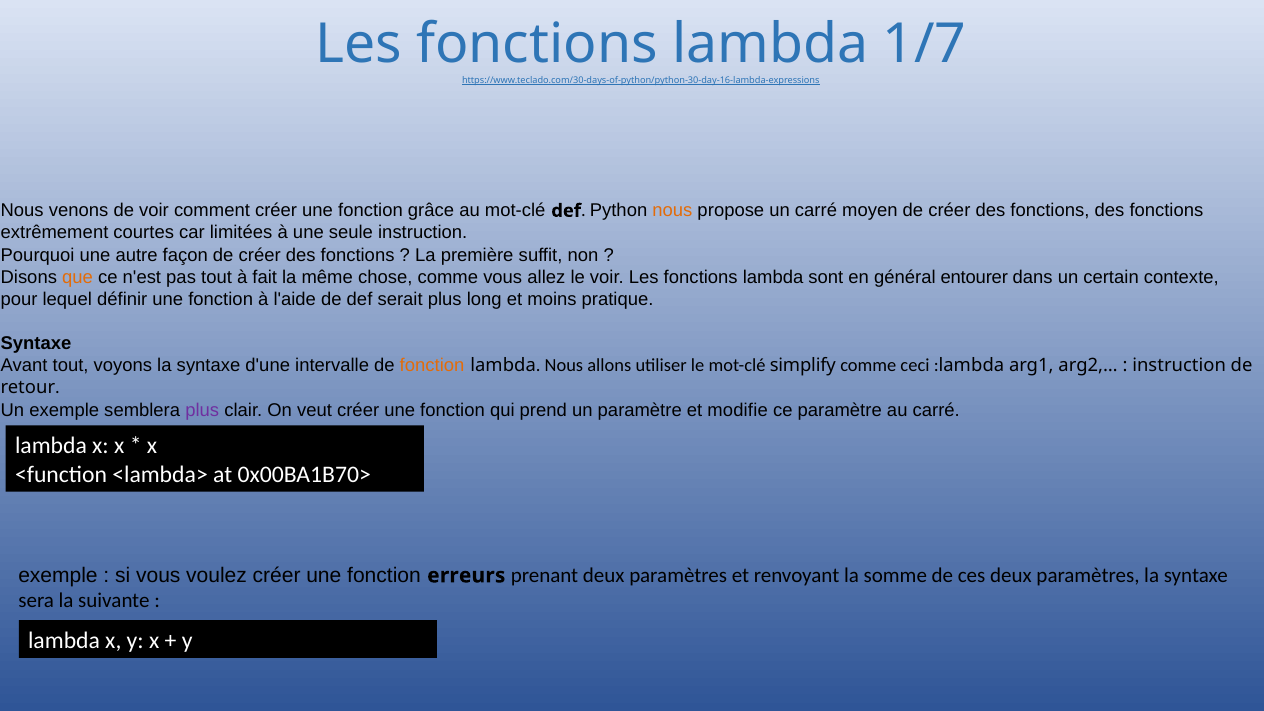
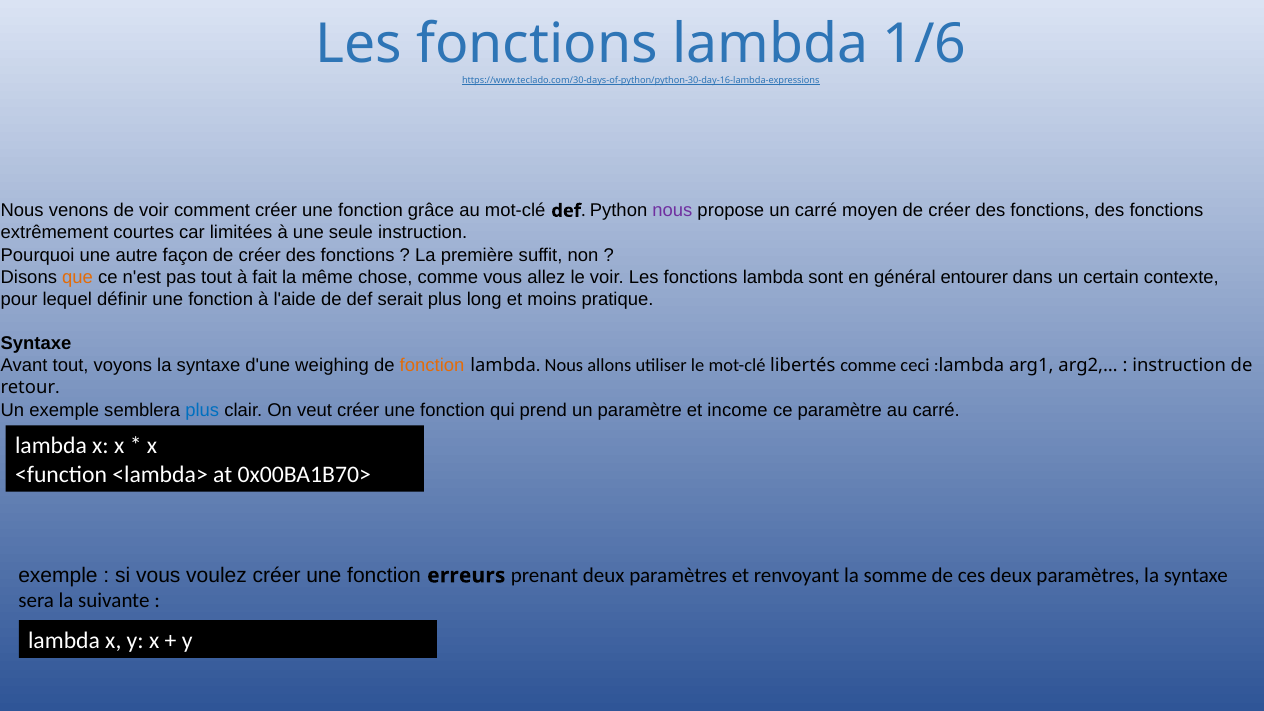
1/7: 1/7 -> 1/6
nous at (672, 211) colour: orange -> purple
intervalle: intervalle -> weighing
simplify: simplify -> libertés
plus at (202, 410) colour: purple -> blue
modifie: modifie -> income
